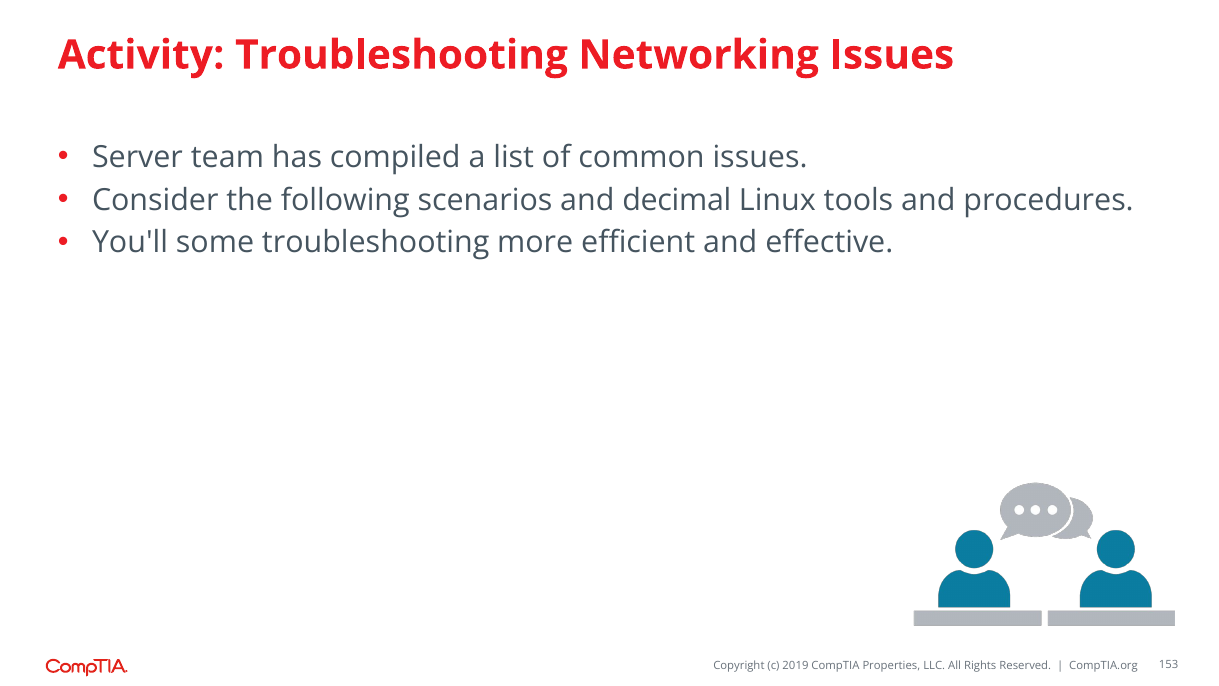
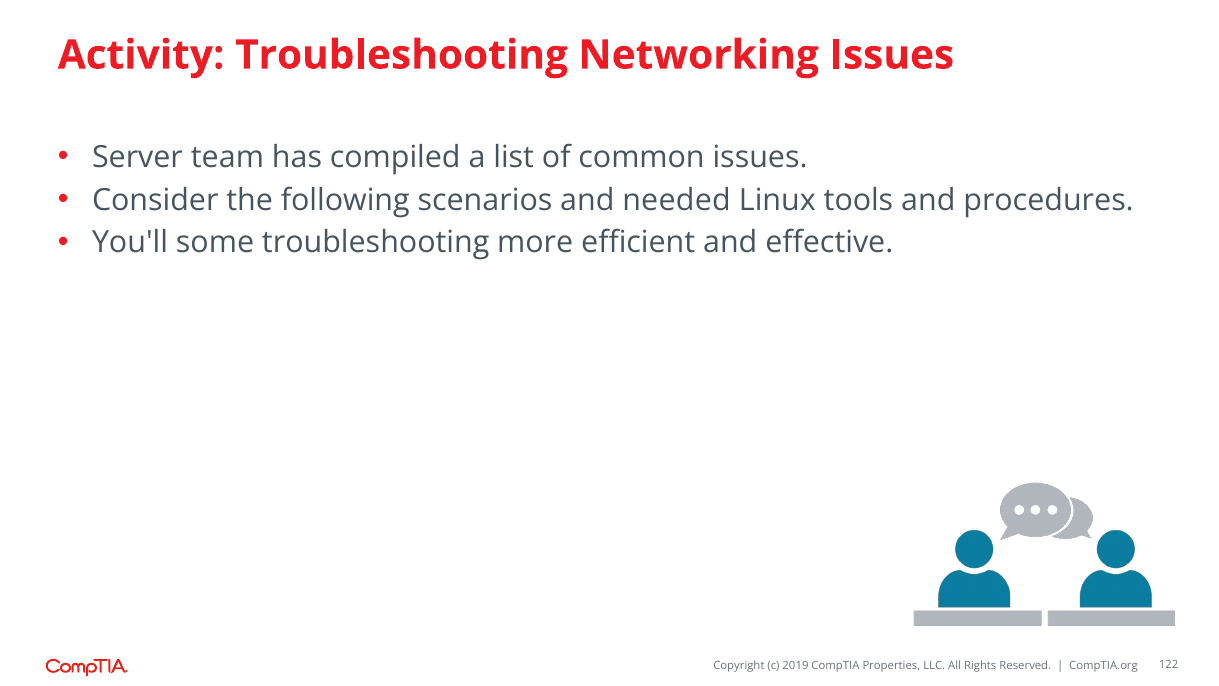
decimal: decimal -> needed
153: 153 -> 122
